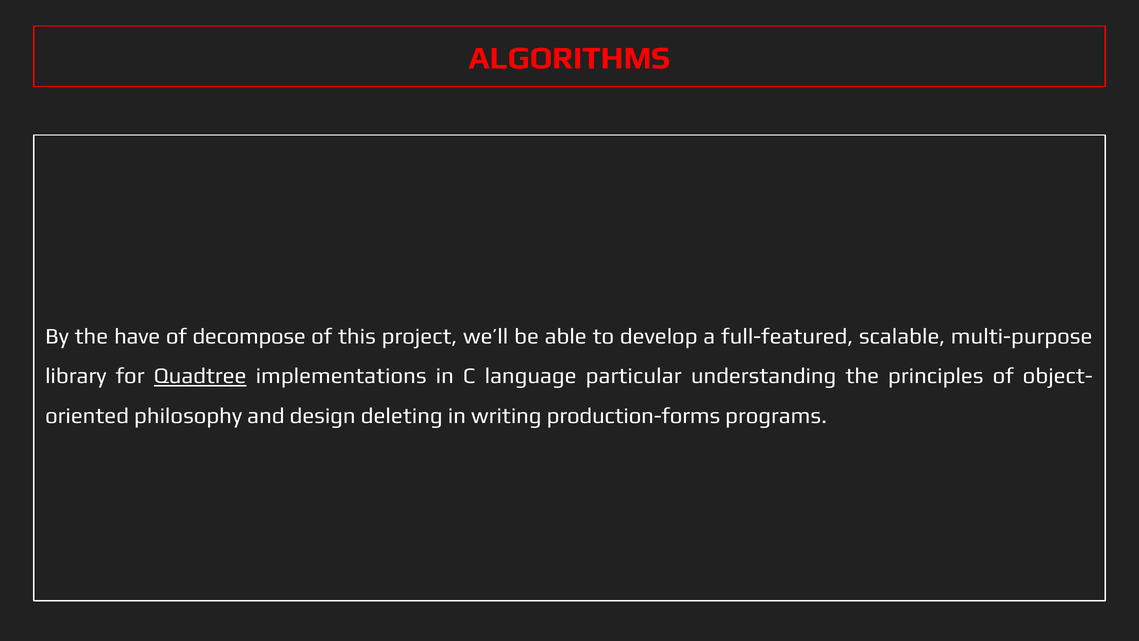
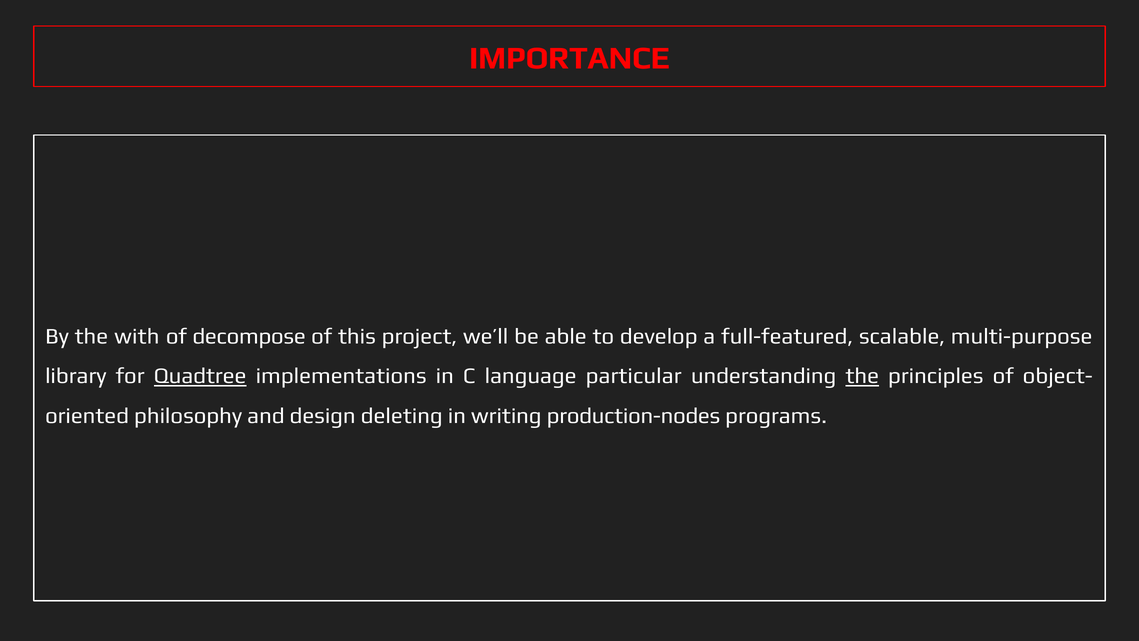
ALGORITHMS: ALGORITHMS -> IMPORTANCE
have: have -> with
the at (862, 376) underline: none -> present
production-forms: production-forms -> production-nodes
